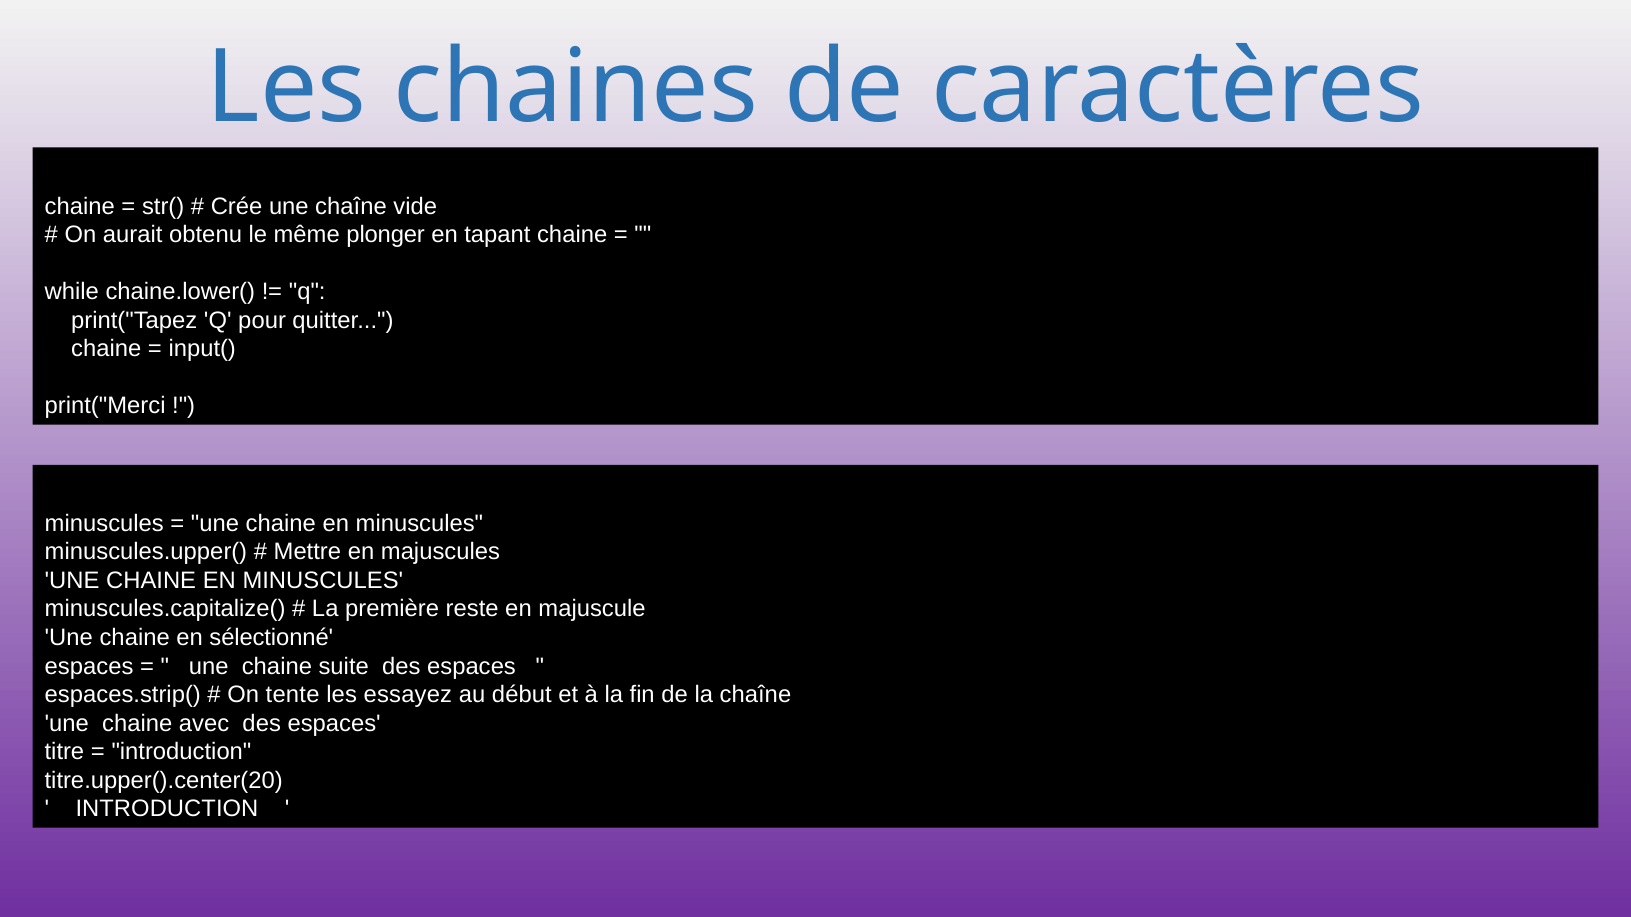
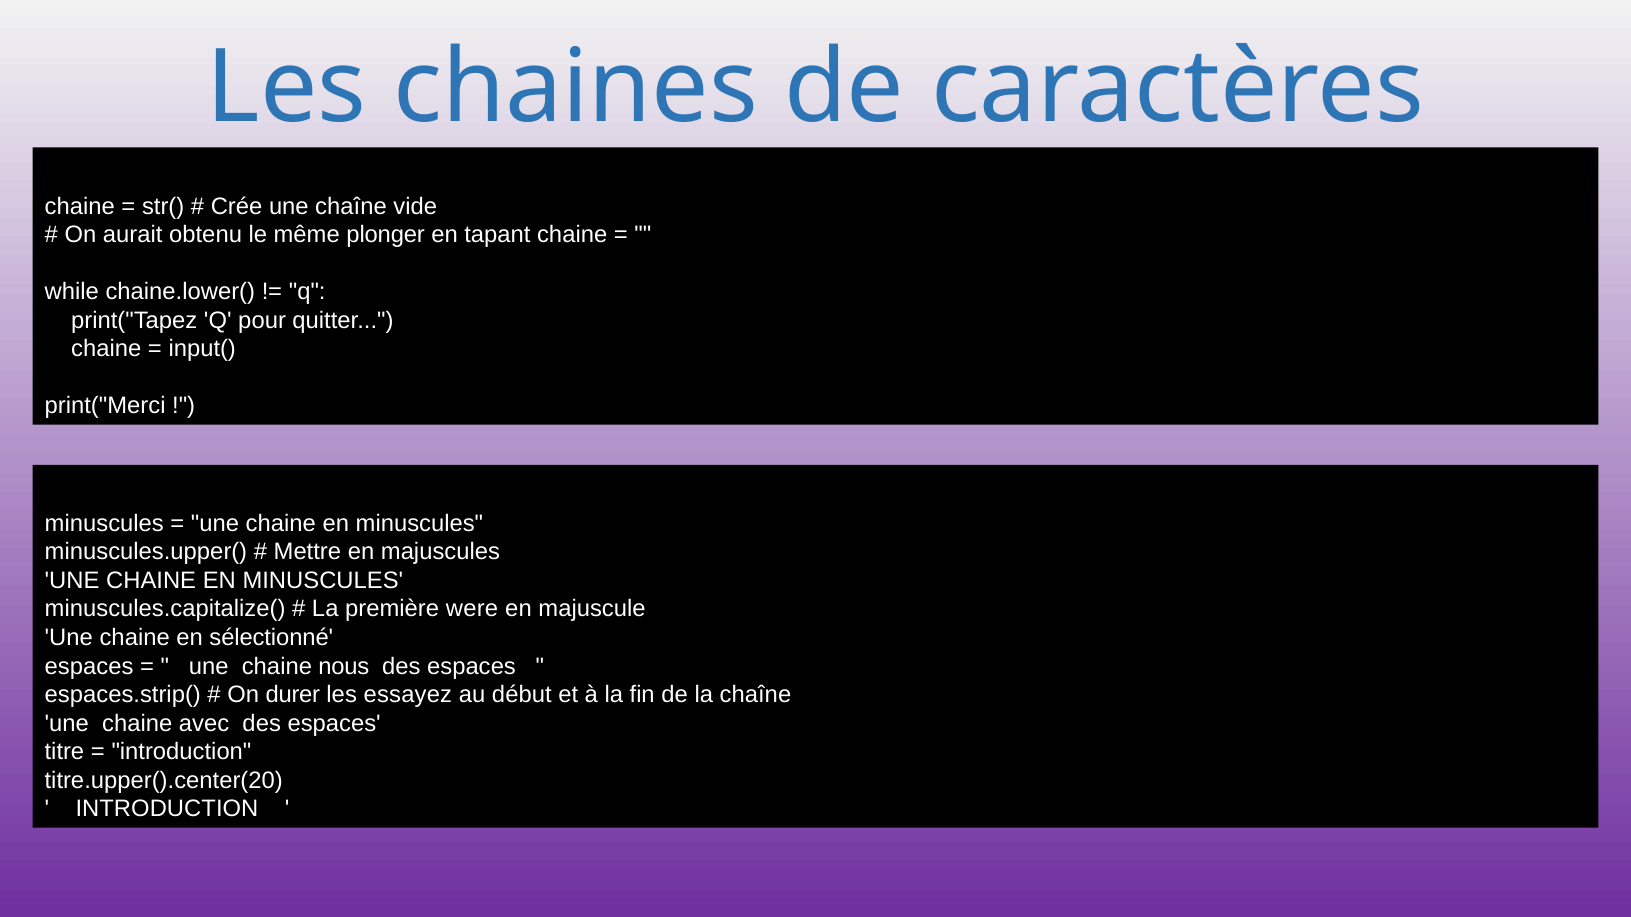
reste: reste -> were
suite: suite -> nous
tente: tente -> durer
